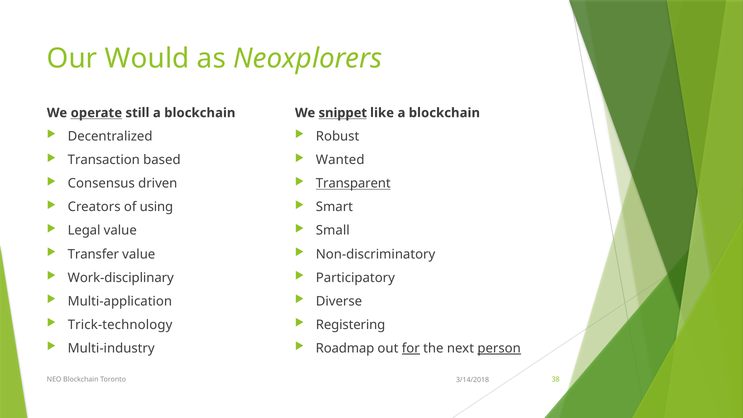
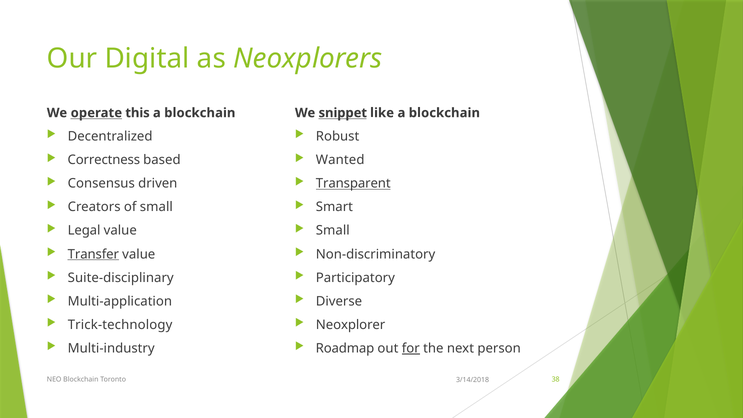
Would: Would -> Digital
still: still -> this
Transaction: Transaction -> Correctness
of using: using -> small
Transfer underline: none -> present
Work-disciplinary: Work-disciplinary -> Suite-disciplinary
Registering: Registering -> Neoxplorer
person underline: present -> none
